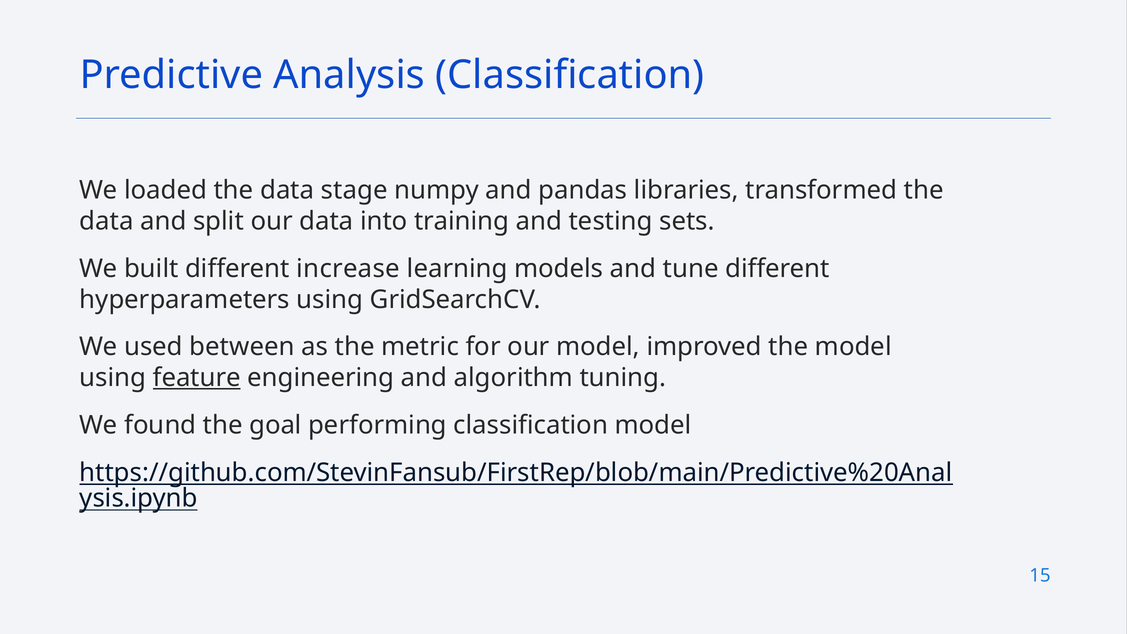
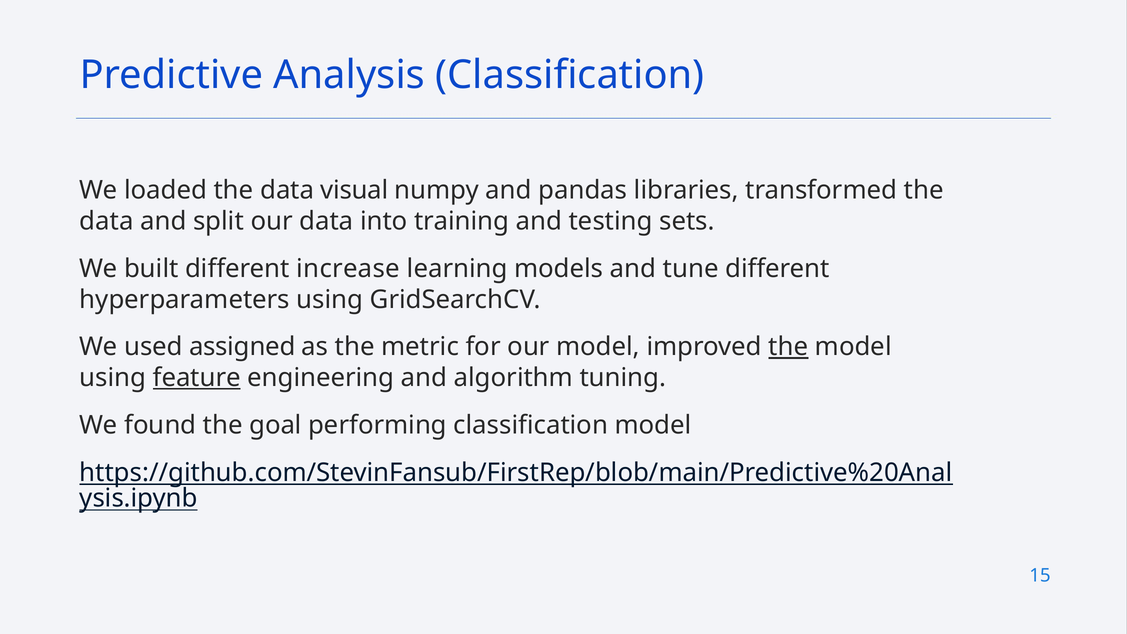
stage: stage -> visual
between: between -> assigned
the at (788, 347) underline: none -> present
